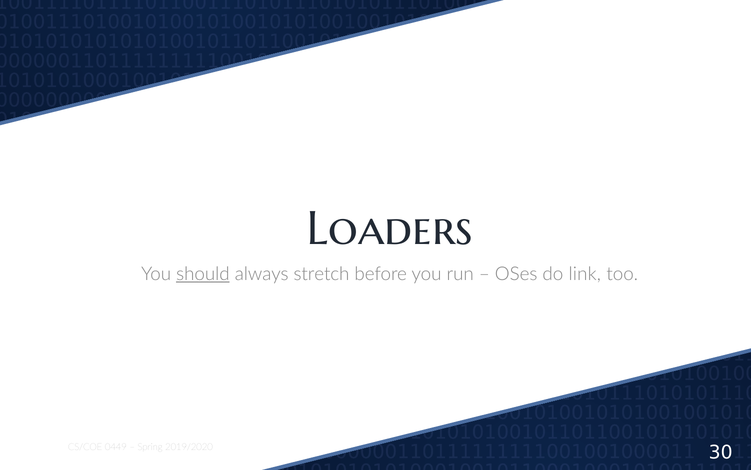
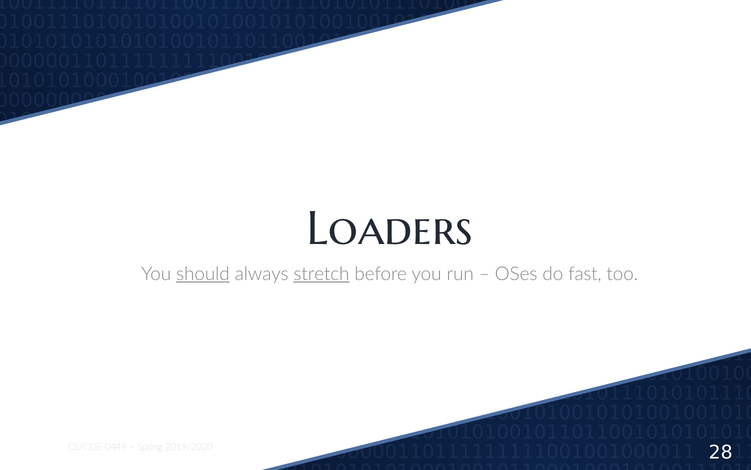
stretch underline: none -> present
link: link -> fast
30: 30 -> 28
